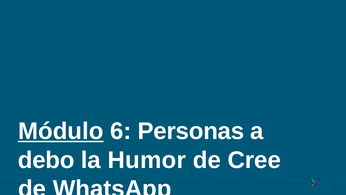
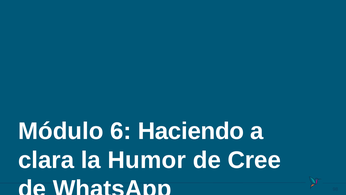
Módulo underline: present -> none
Personas: Personas -> Haciendo
debo: debo -> clara
